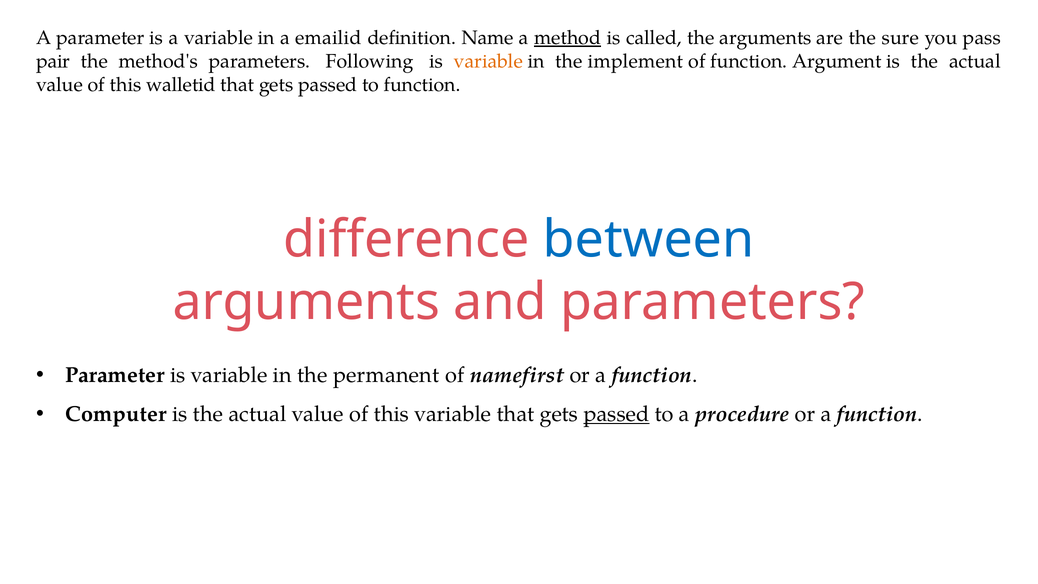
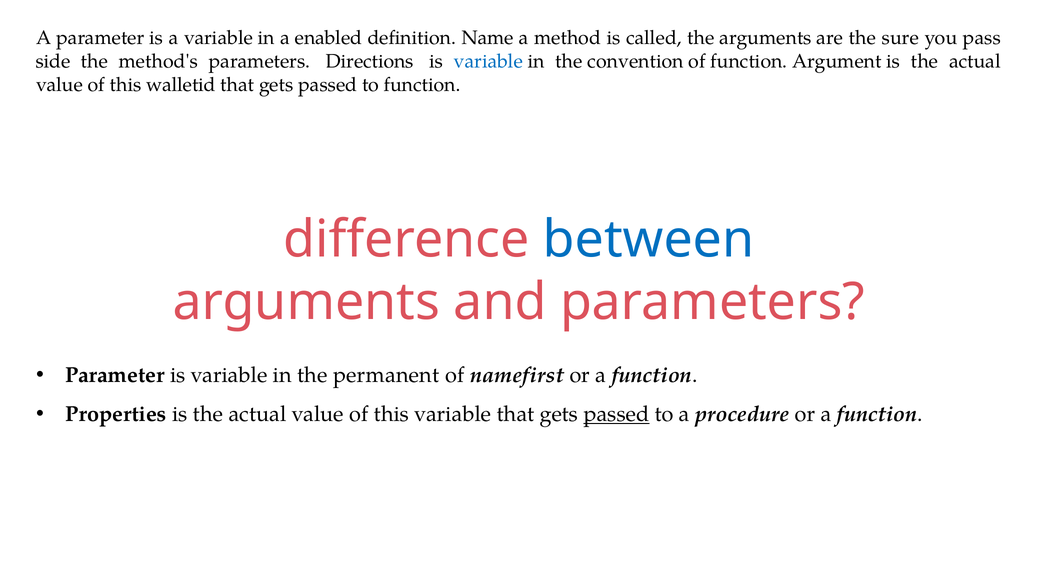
emailid: emailid -> enabled
method underline: present -> none
pair: pair -> side
Following: Following -> Directions
variable at (488, 61) colour: orange -> blue
implement: implement -> convention
Computer: Computer -> Properties
